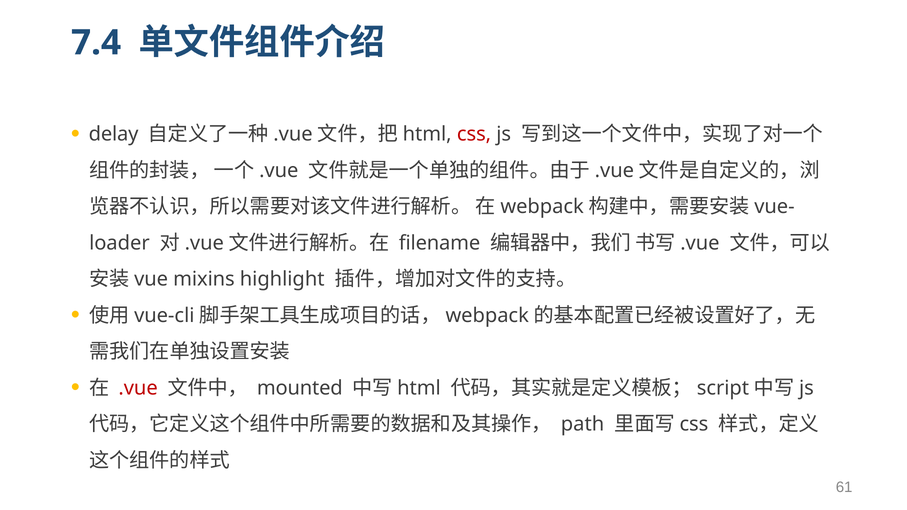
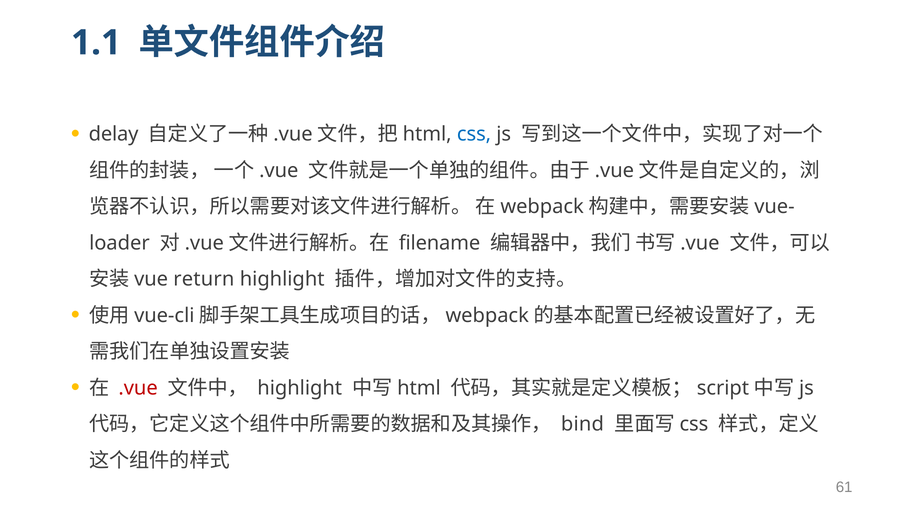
7.4: 7.4 -> 1.1
css colour: red -> blue
mixins: mixins -> return
mounted at (300, 388): mounted -> highlight
path: path -> bind
